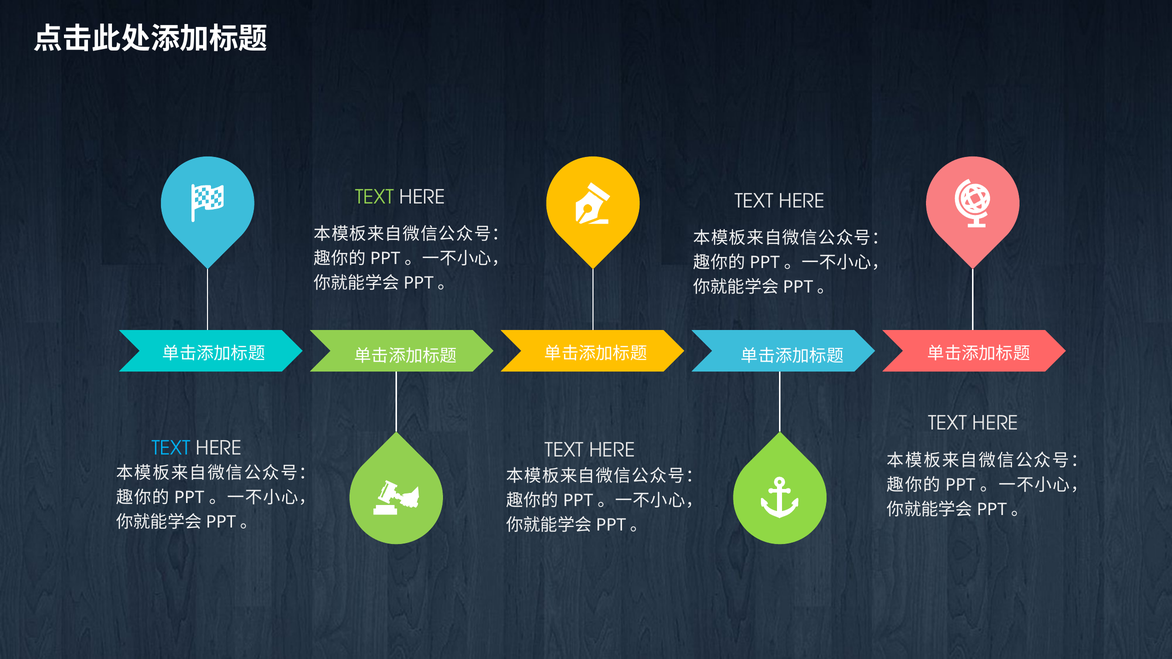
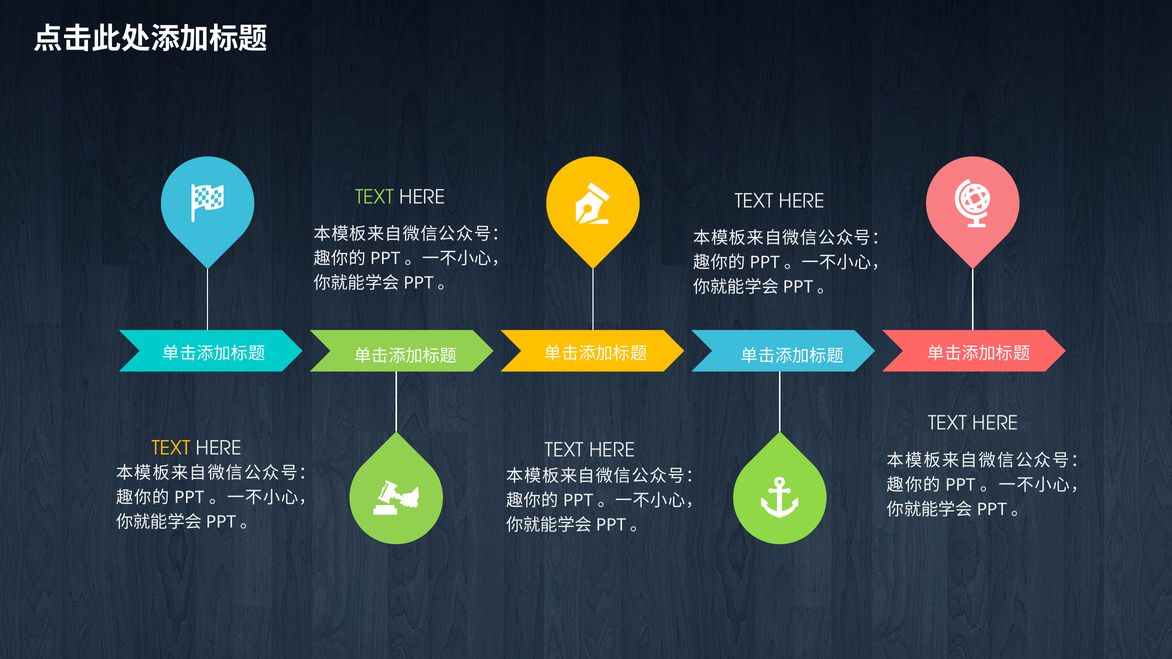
TEXT at (171, 449) colour: light blue -> yellow
